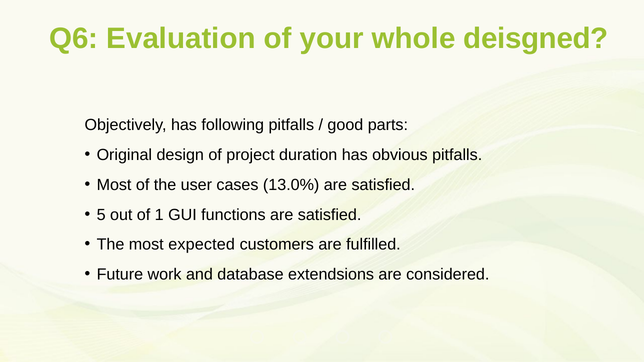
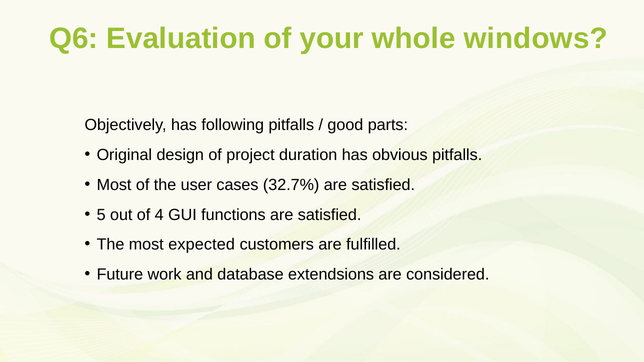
deisgned: deisgned -> windows
13.0%: 13.0% -> 32.7%
1: 1 -> 4
